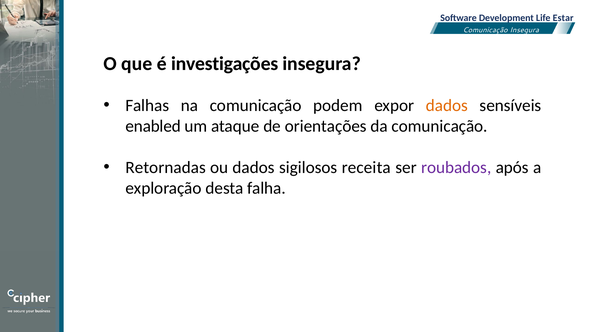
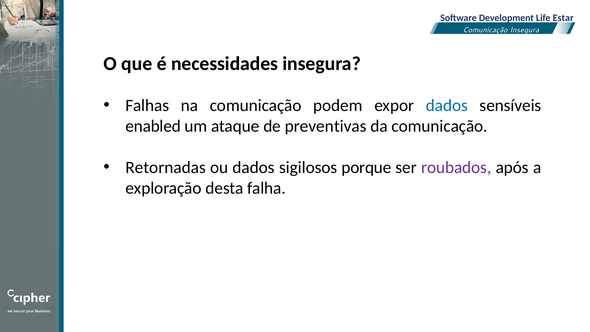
investigações: investigações -> necessidades
dados at (447, 105) colour: orange -> blue
orientações: orientações -> preventivas
receita: receita -> porque
